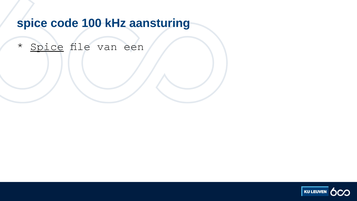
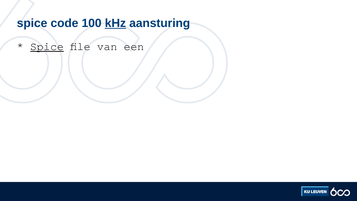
kHz underline: none -> present
